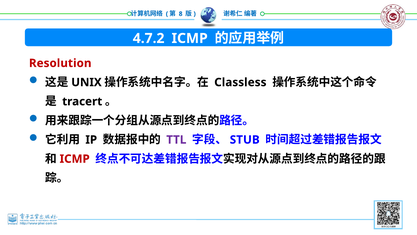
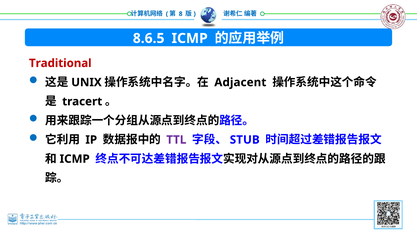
4.7.2: 4.7.2 -> 8.6.5
Resolution: Resolution -> Traditional
Classless: Classless -> Adjacent
ICMP at (75, 159) colour: red -> black
